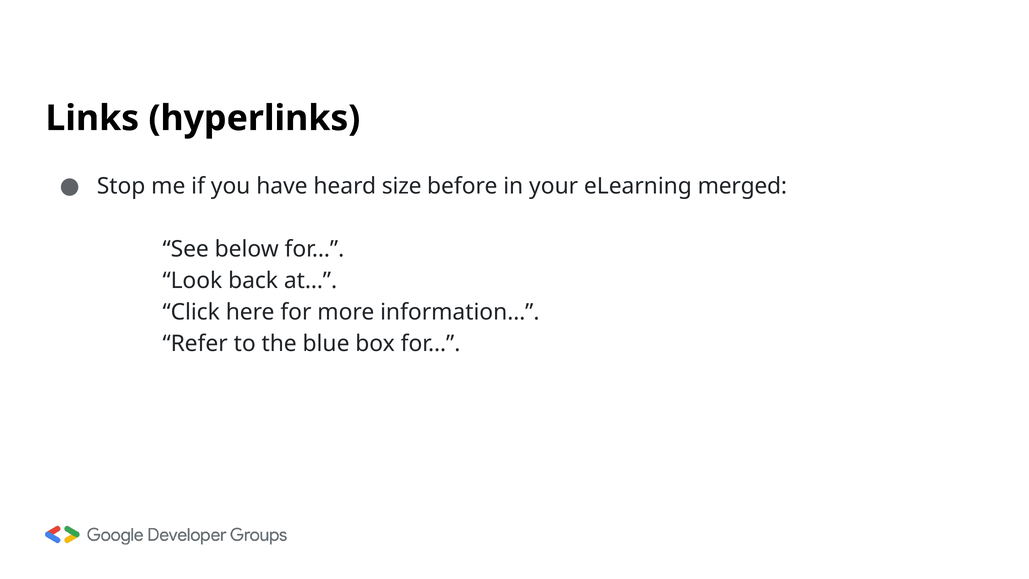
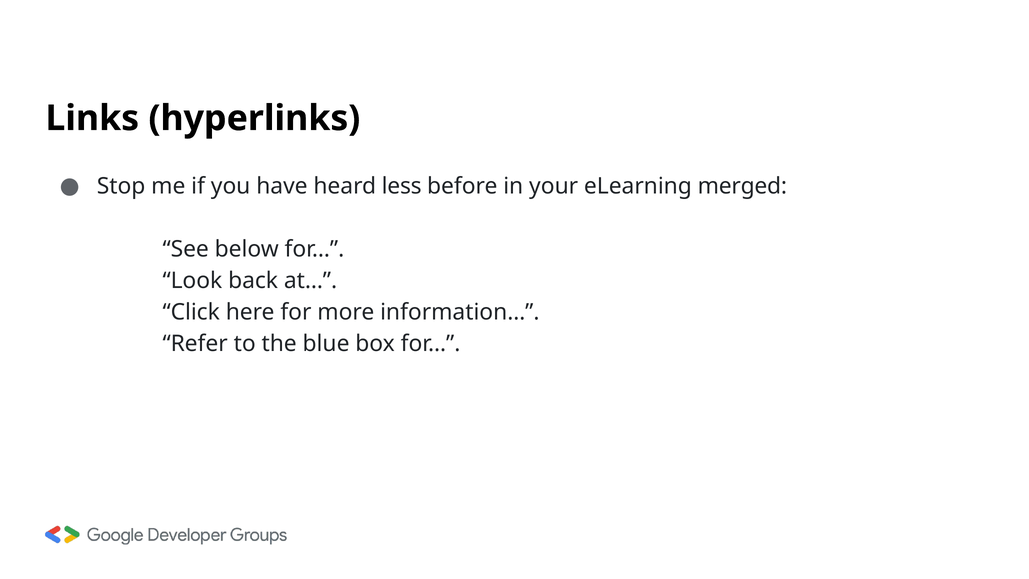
size: size -> less
